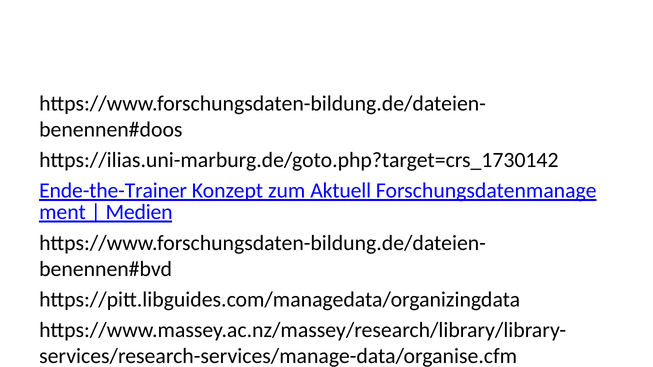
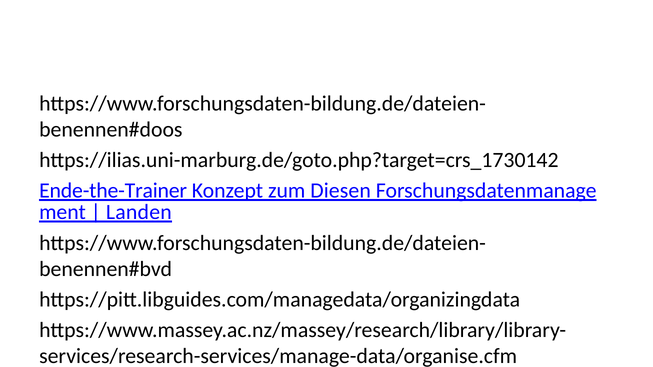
Aktuell: Aktuell -> Diesen
Medien: Medien -> Landen
